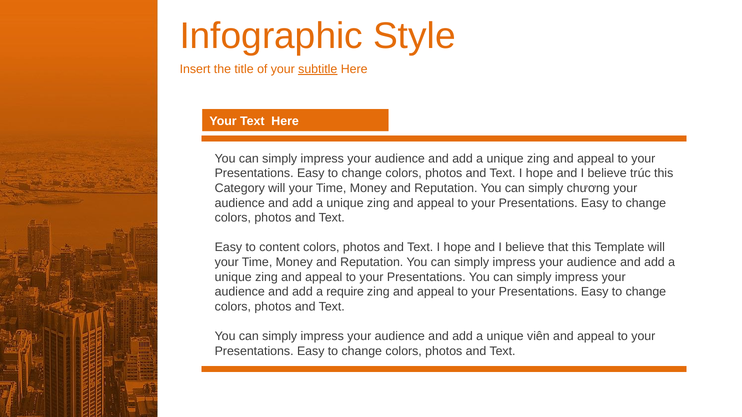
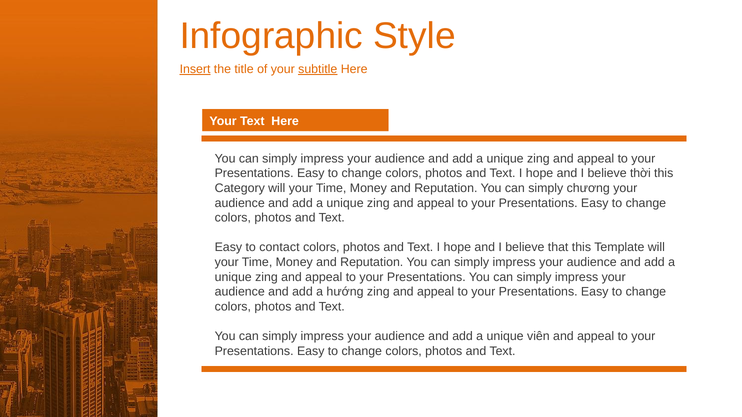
Insert underline: none -> present
trúc: trúc -> thời
content: content -> contact
require: require -> hướng
